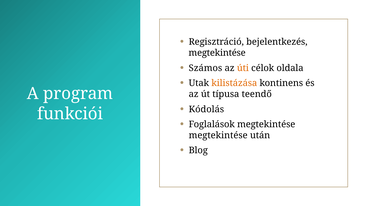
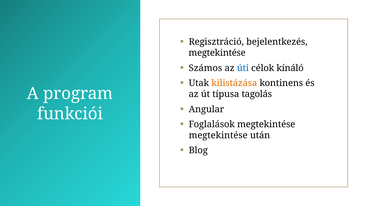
úti colour: orange -> blue
oldala: oldala -> kínáló
teendő: teendő -> tagolás
Kódolás: Kódolás -> Angular
